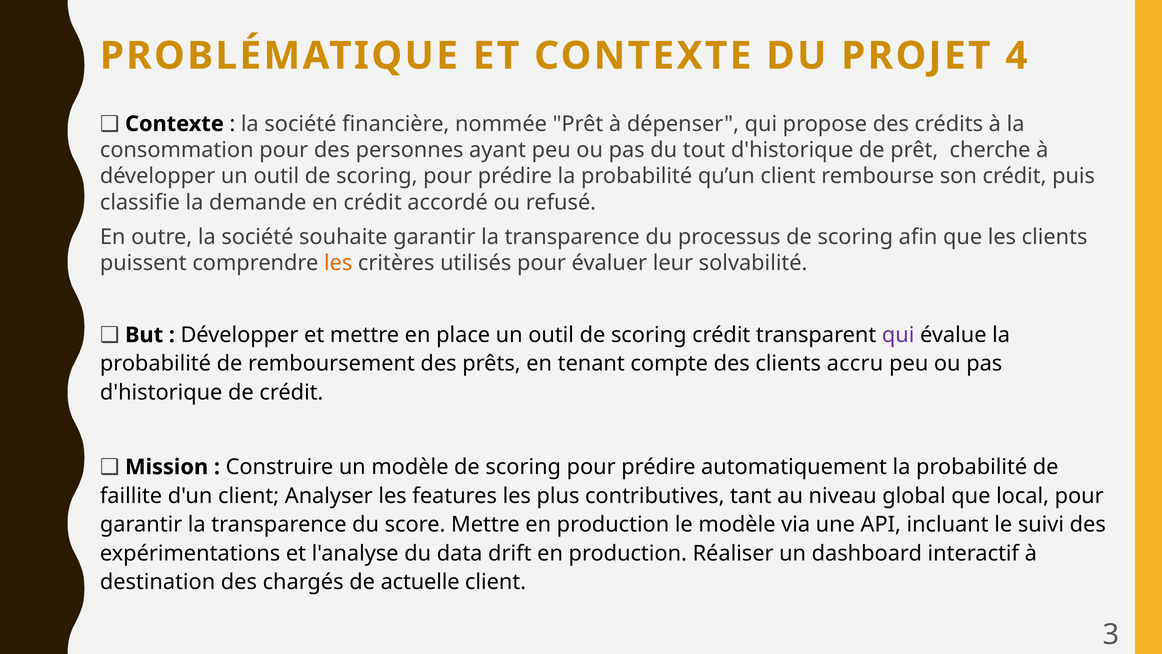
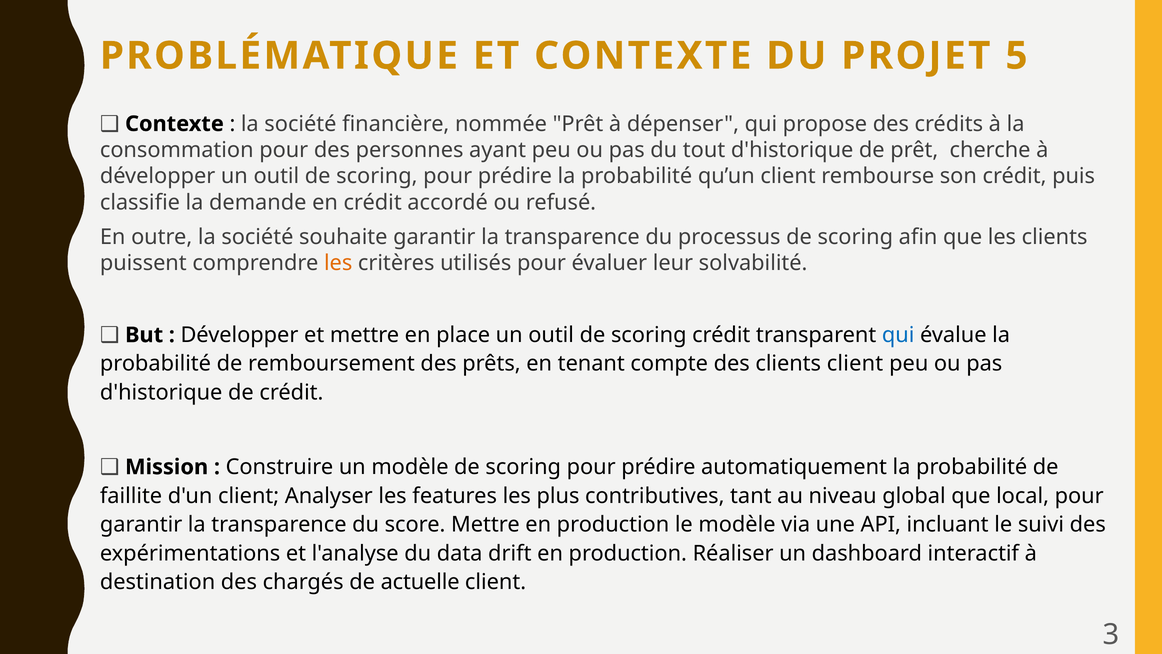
4: 4 -> 5
qui at (898, 335) colour: purple -> blue
clients accru: accru -> client
